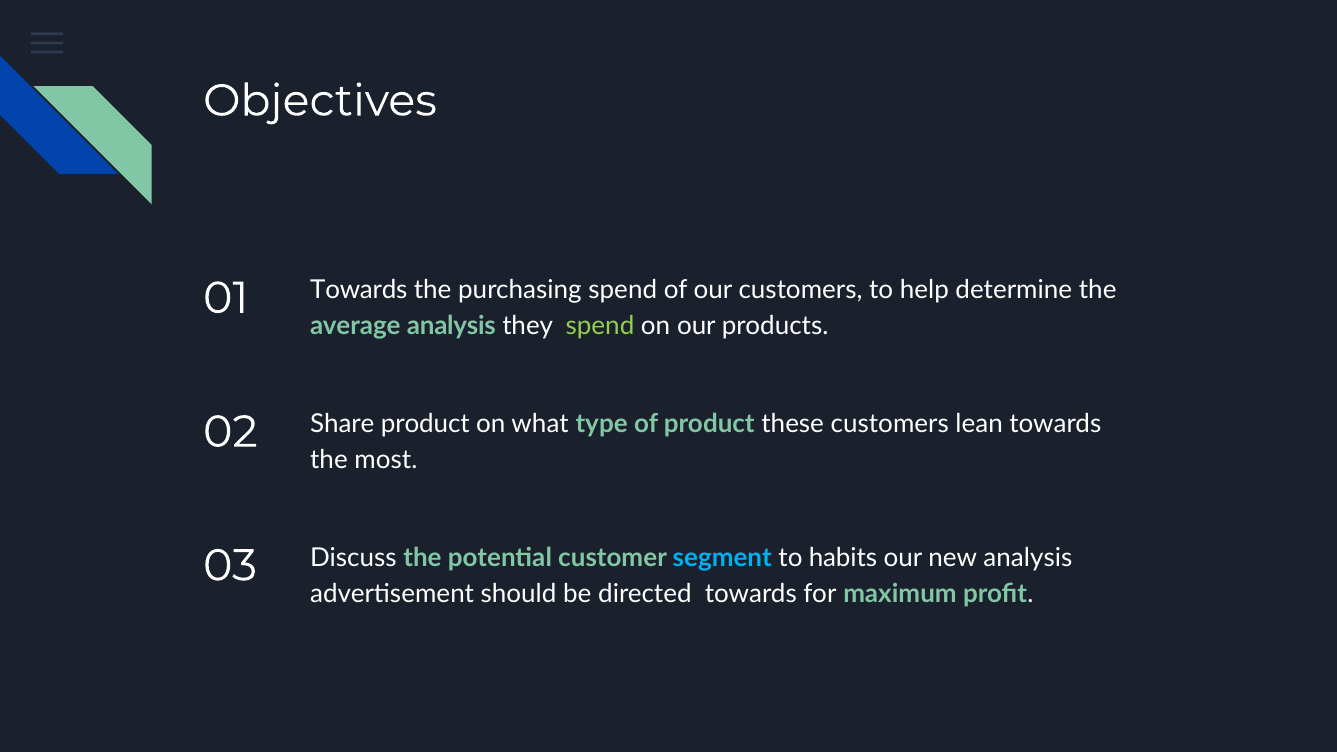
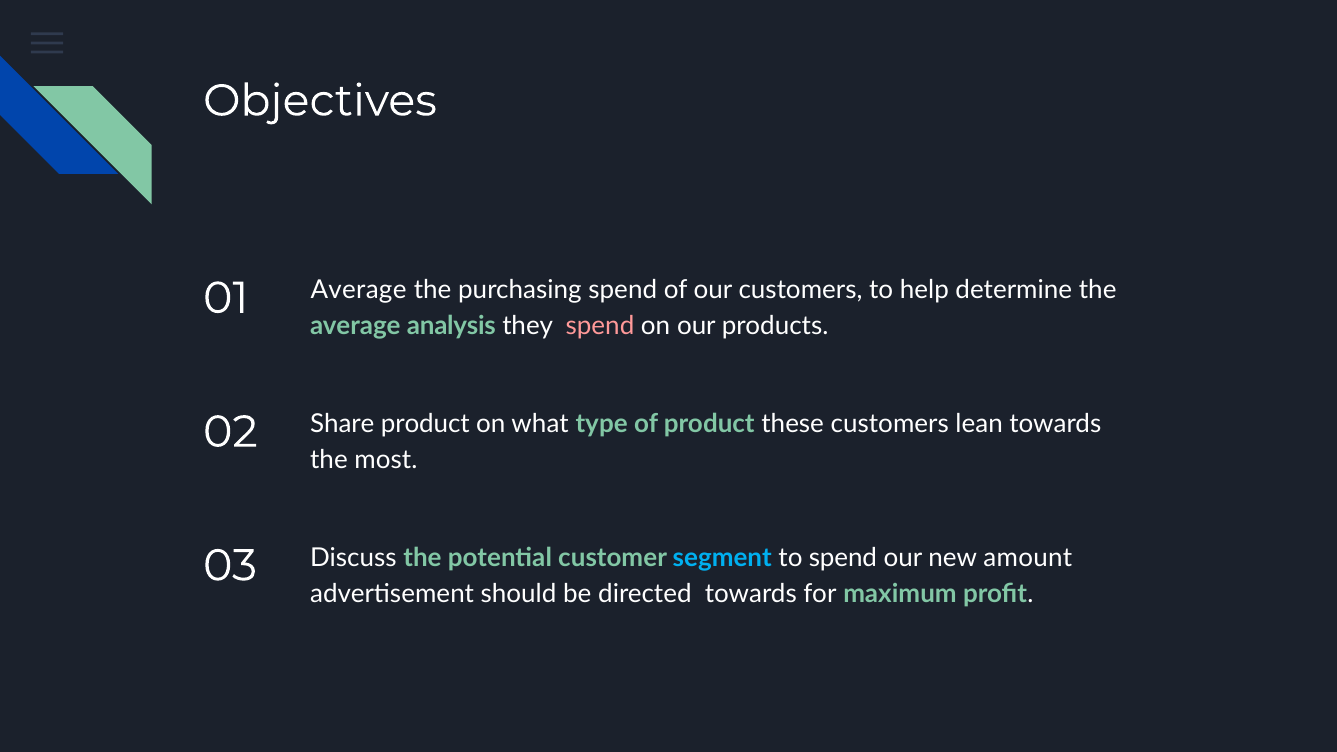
01 Towards: Towards -> Average
spend at (600, 326) colour: light green -> pink
to habits: habits -> spend
new analysis: analysis -> amount
